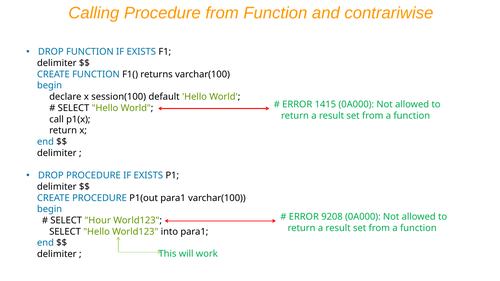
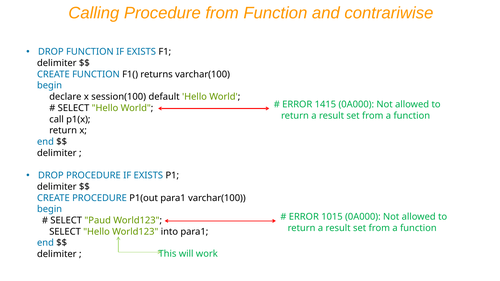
9208: 9208 -> 1015
Hour: Hour -> Paud
